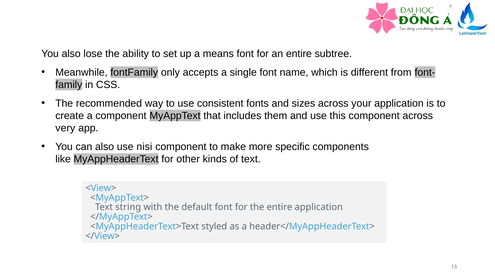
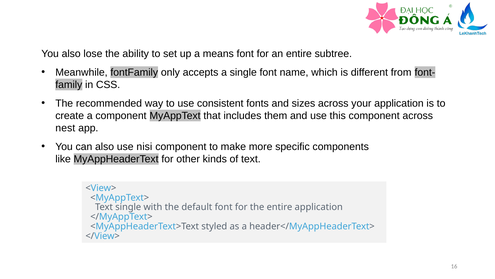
very: very -> nest
Text string: string -> single
